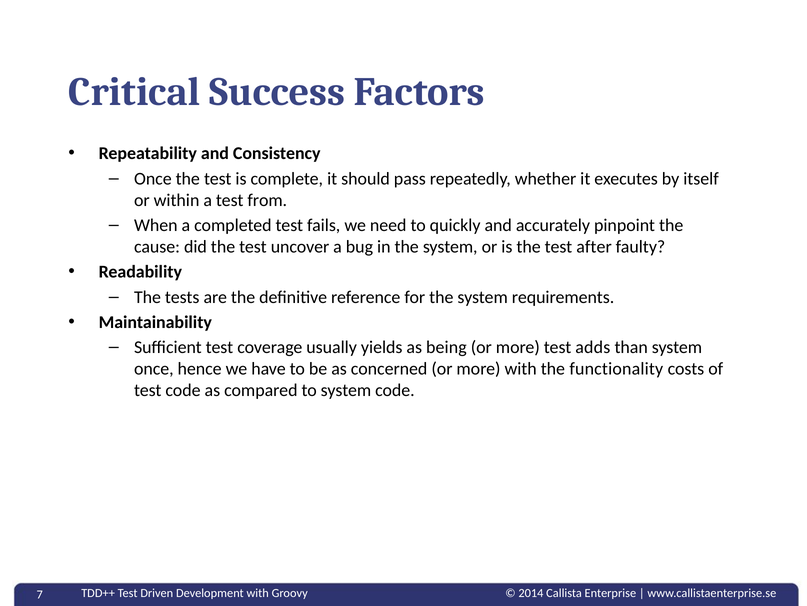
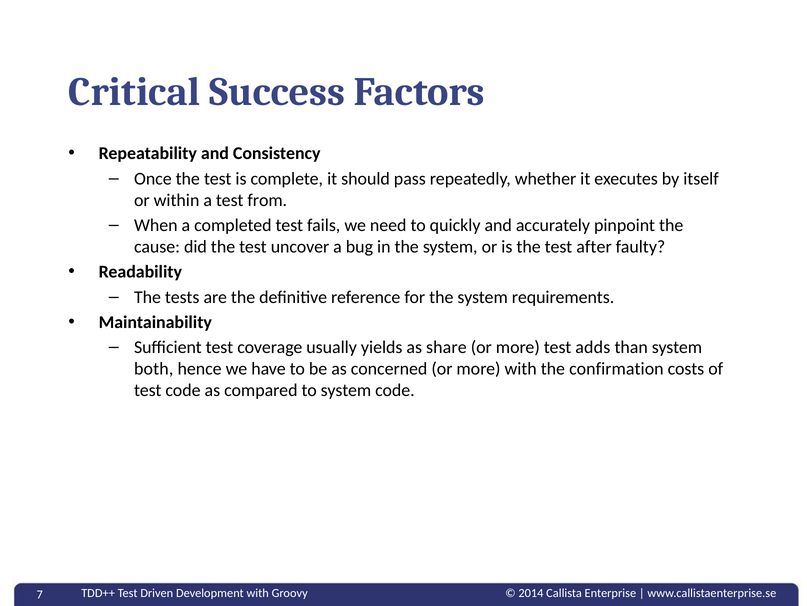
being: being -> share
once at (154, 368): once -> both
functionality: functionality -> confirmation
